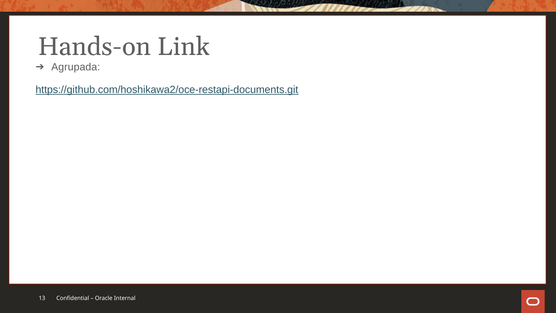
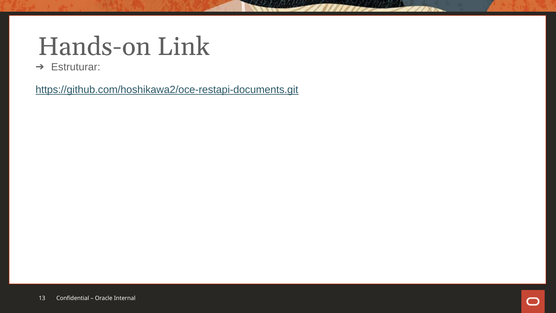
Agrupada: Agrupada -> Estruturar
